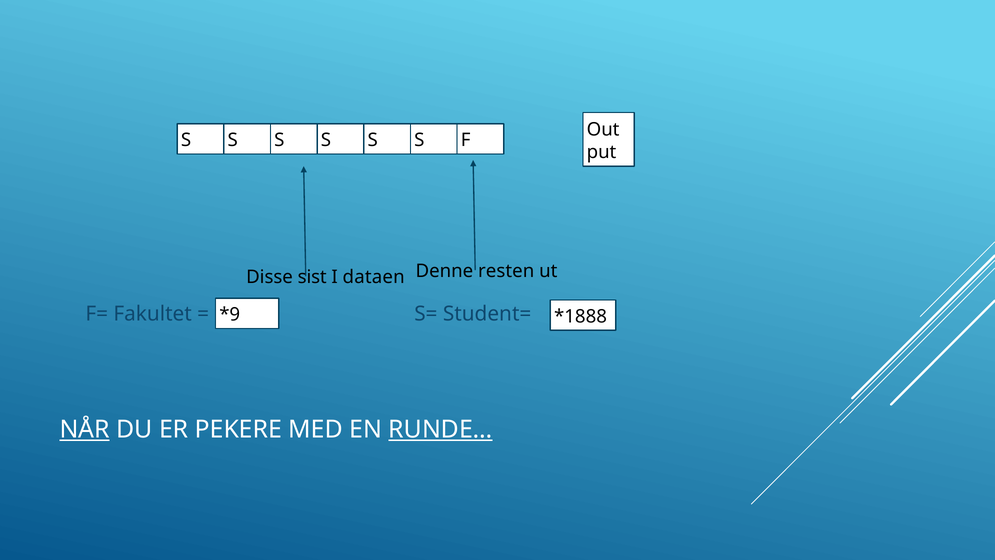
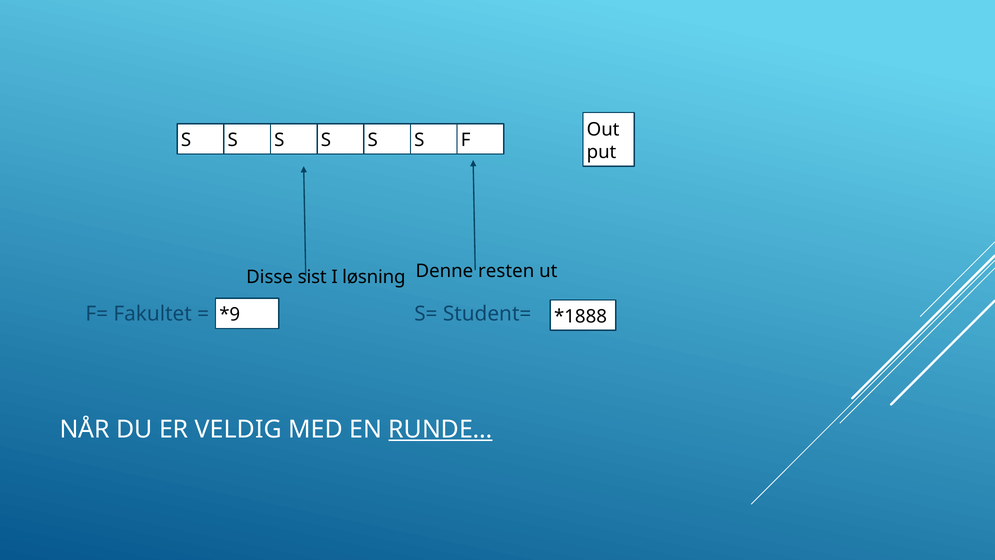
dataen: dataen -> løsning
NÅR underline: present -> none
PEKERE: PEKERE -> VELDIG
